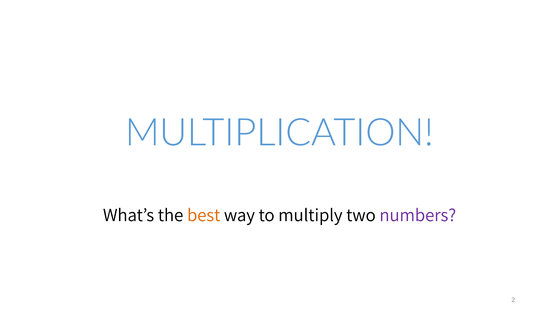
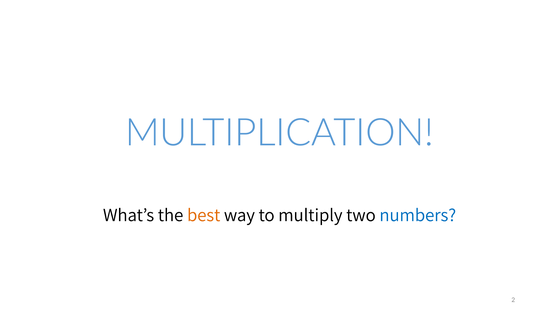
numbers colour: purple -> blue
